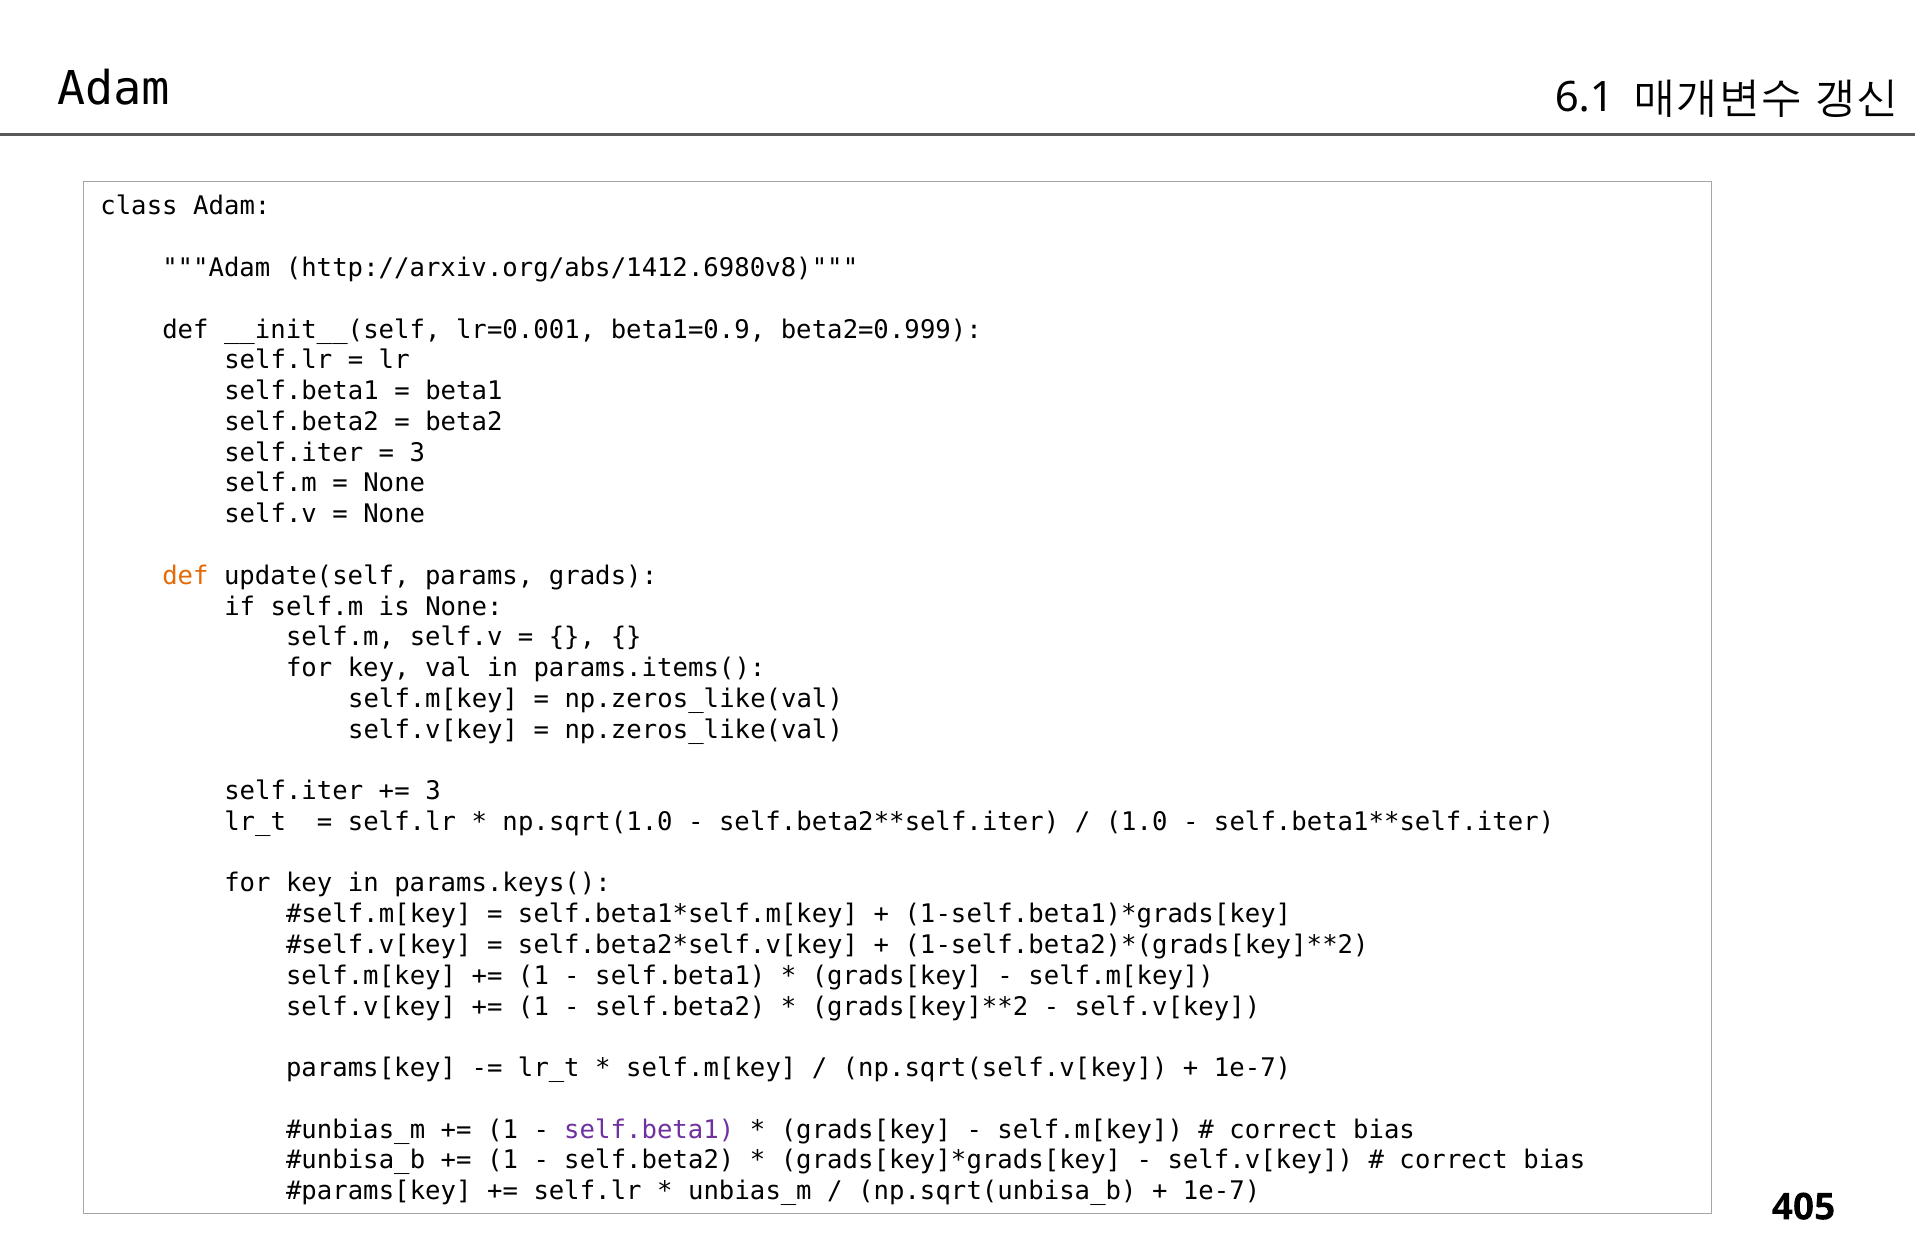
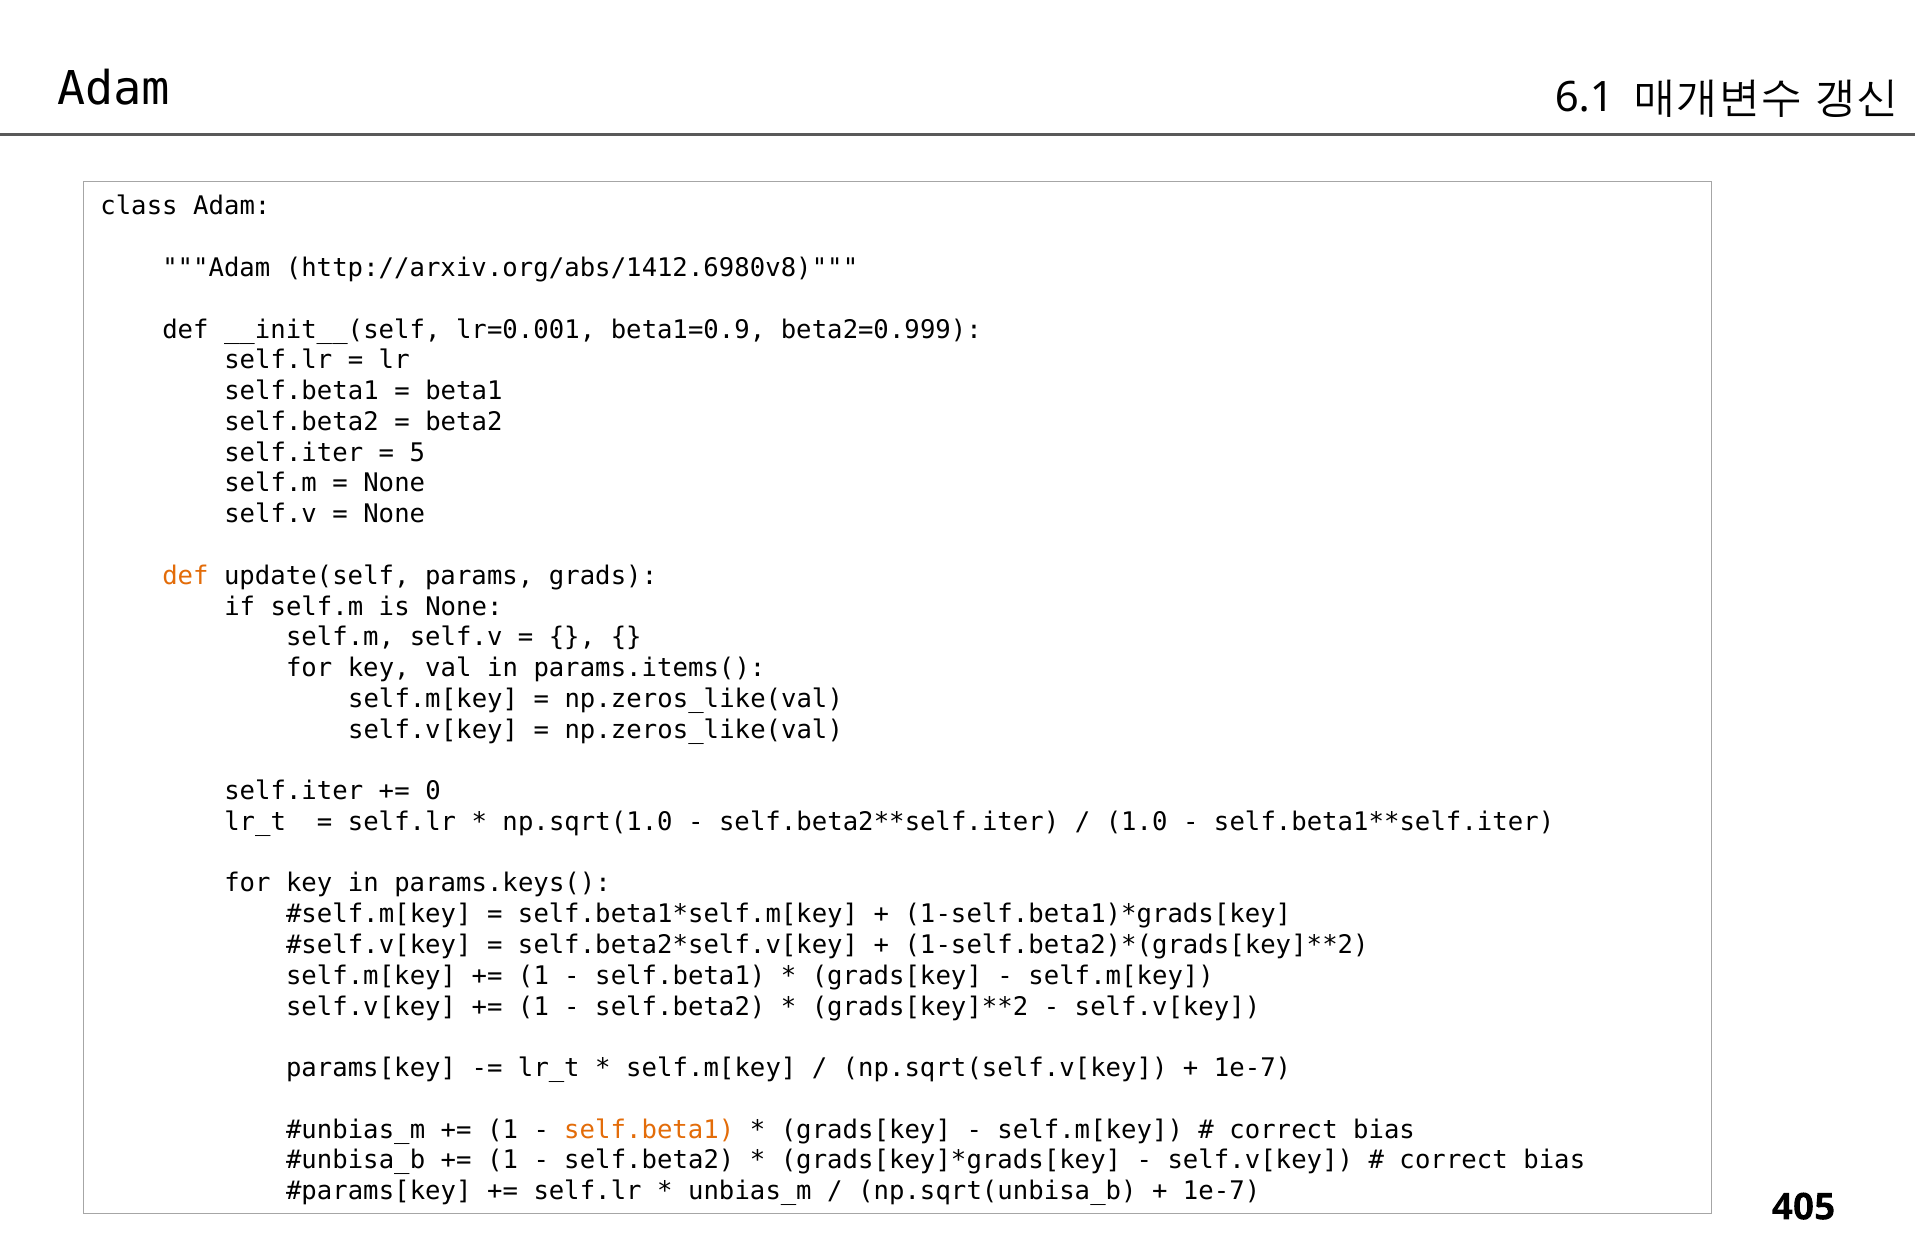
3 at (417, 453): 3 -> 5
3 at (433, 791): 3 -> 0
self.beta1 at (649, 1130) colour: purple -> orange
